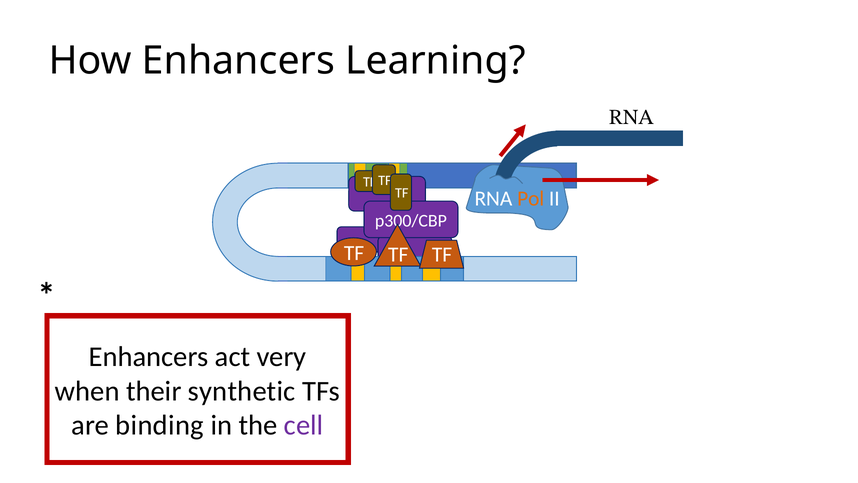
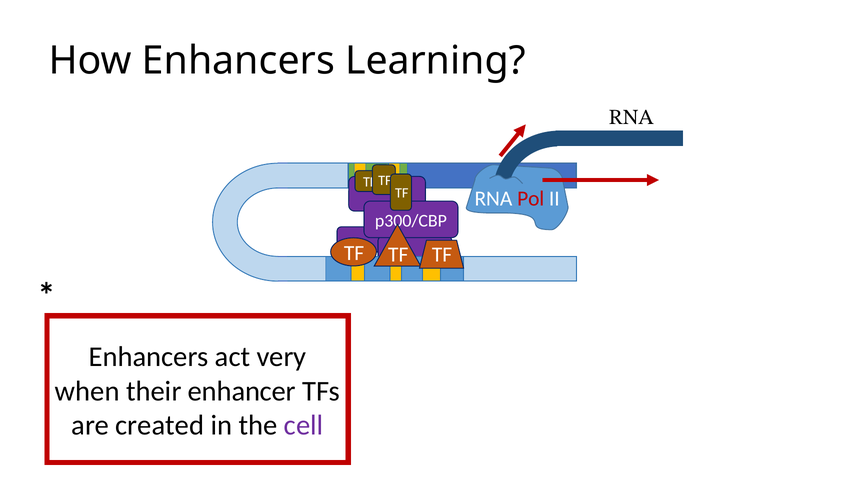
Pol colour: orange -> red
synthetic: synthetic -> enhancer
binding: binding -> created
